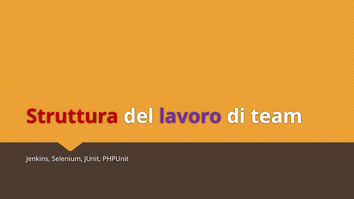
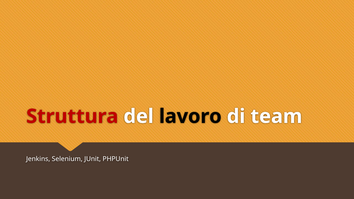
lavoro colour: purple -> black
